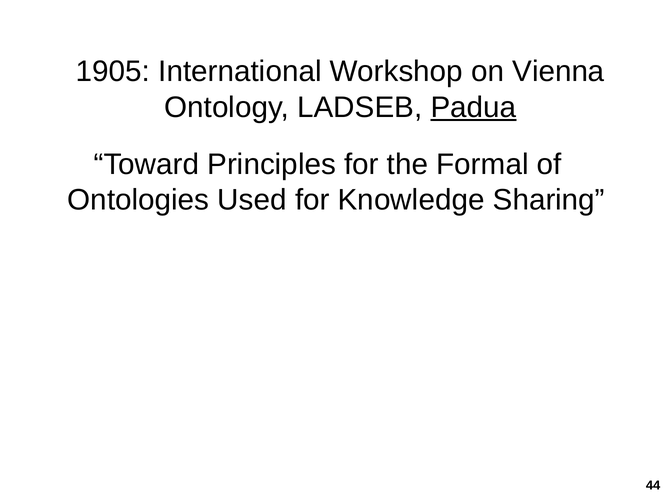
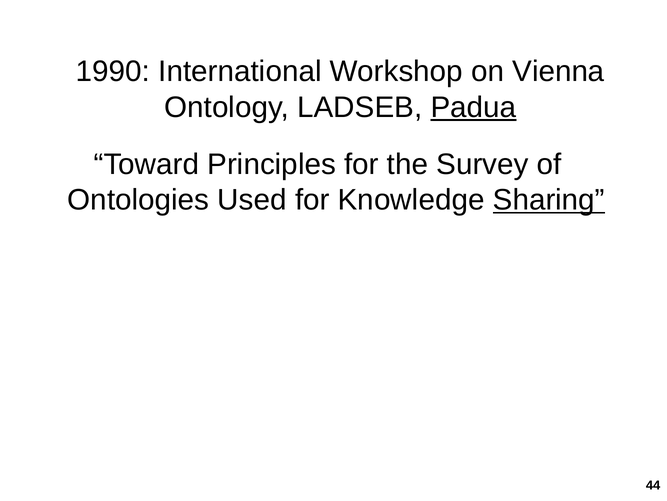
1905: 1905 -> 1990
Formal: Formal -> Survey
Sharing underline: none -> present
